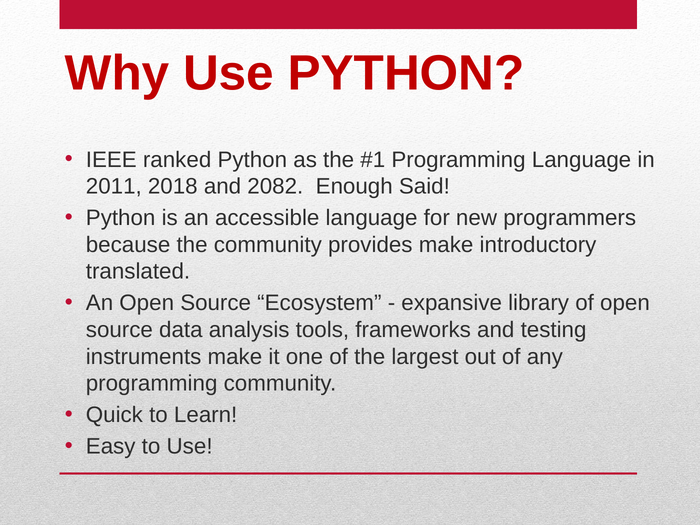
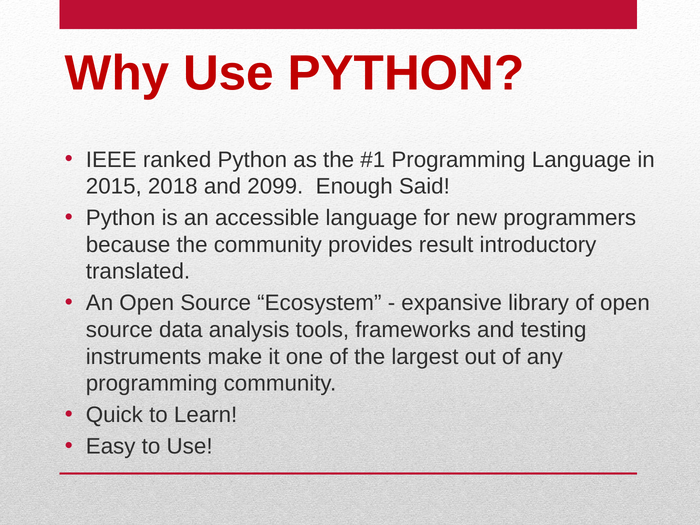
2011: 2011 -> 2015
2082: 2082 -> 2099
provides make: make -> result
